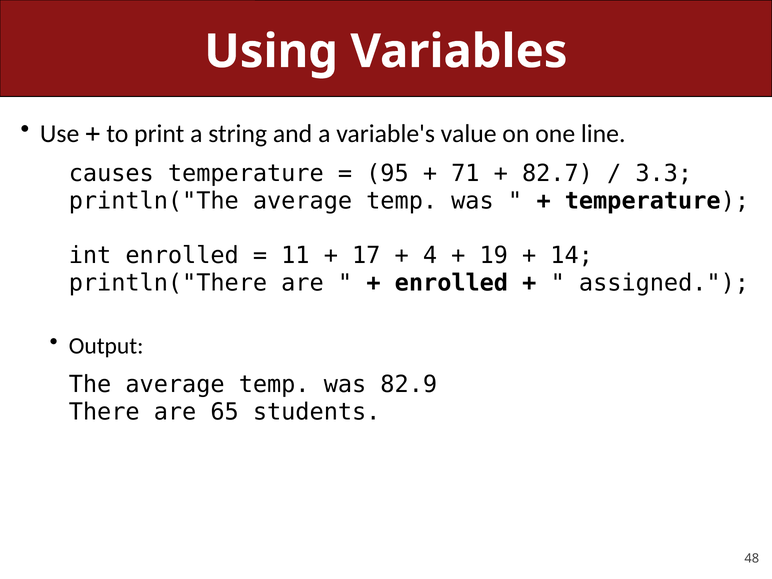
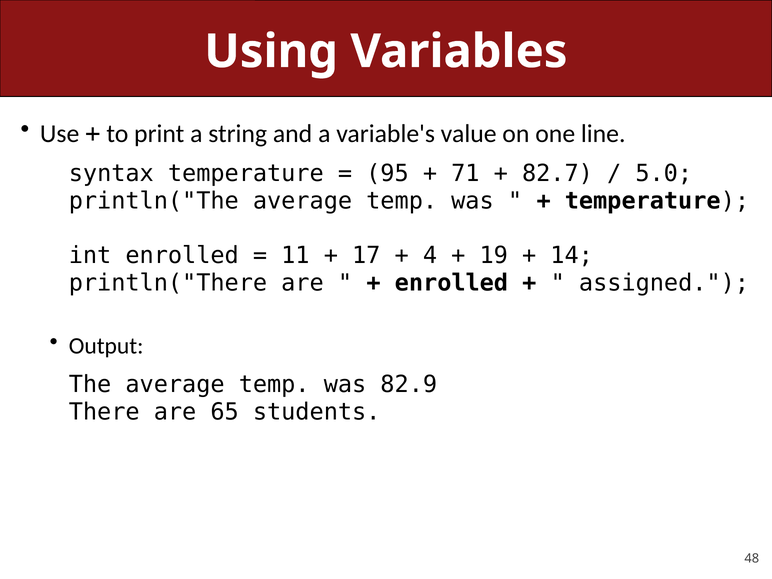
causes: causes -> syntax
3.3: 3.3 -> 5.0
